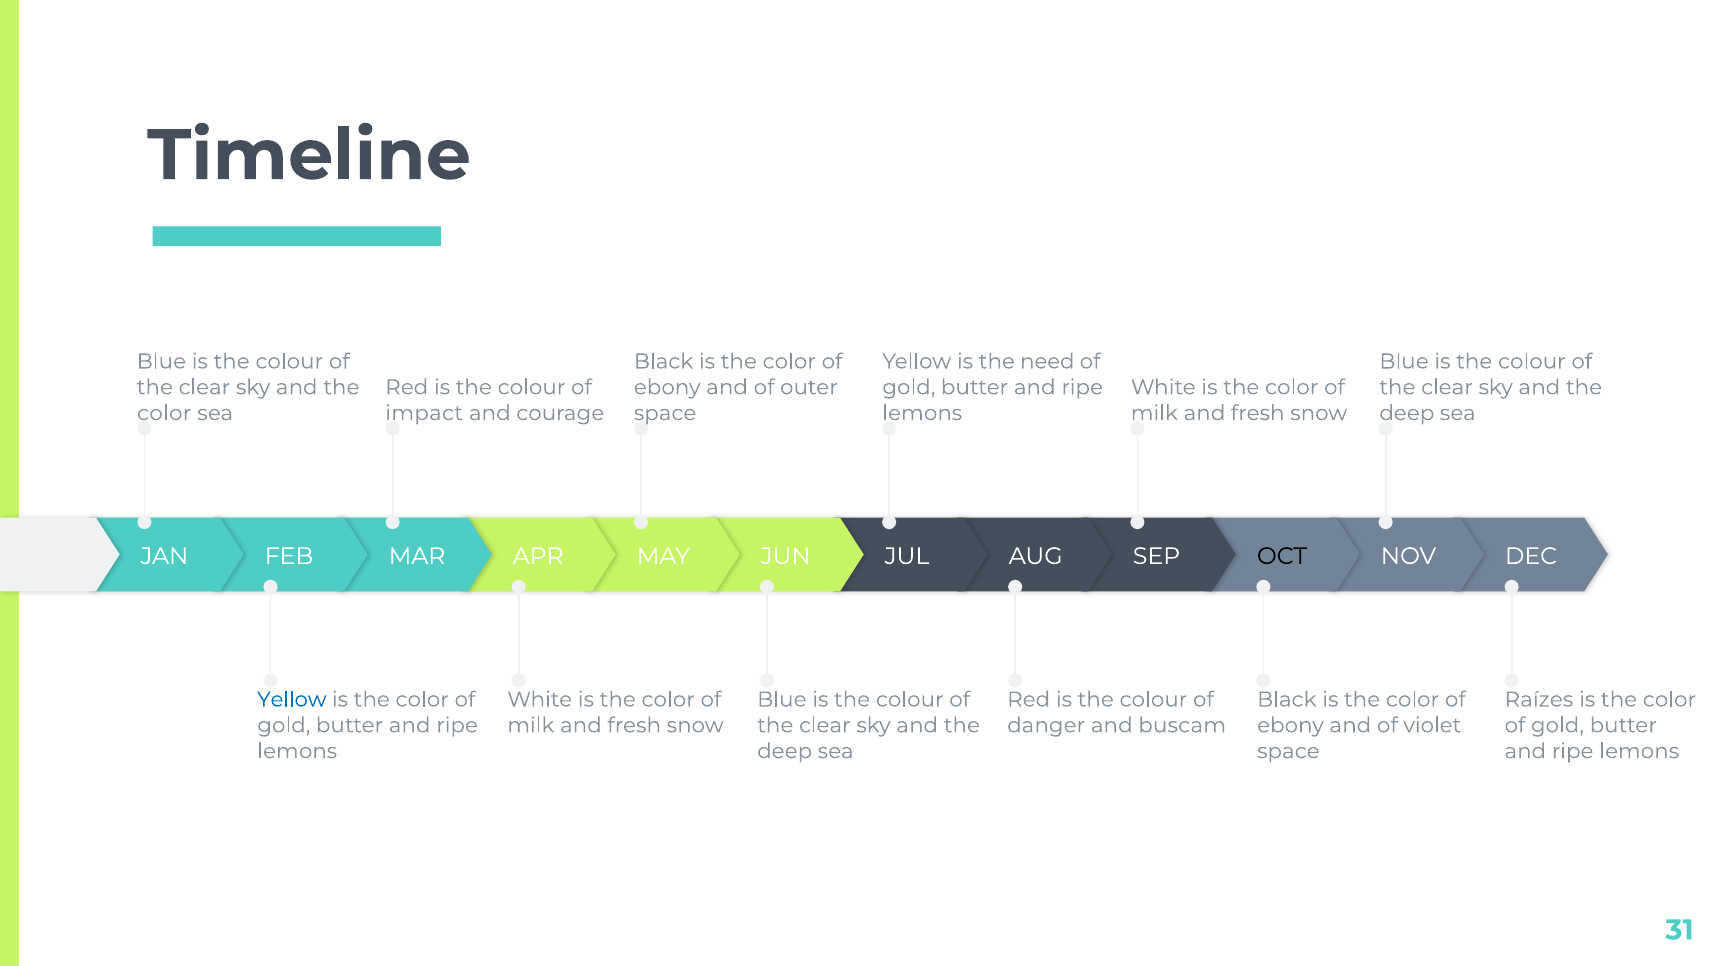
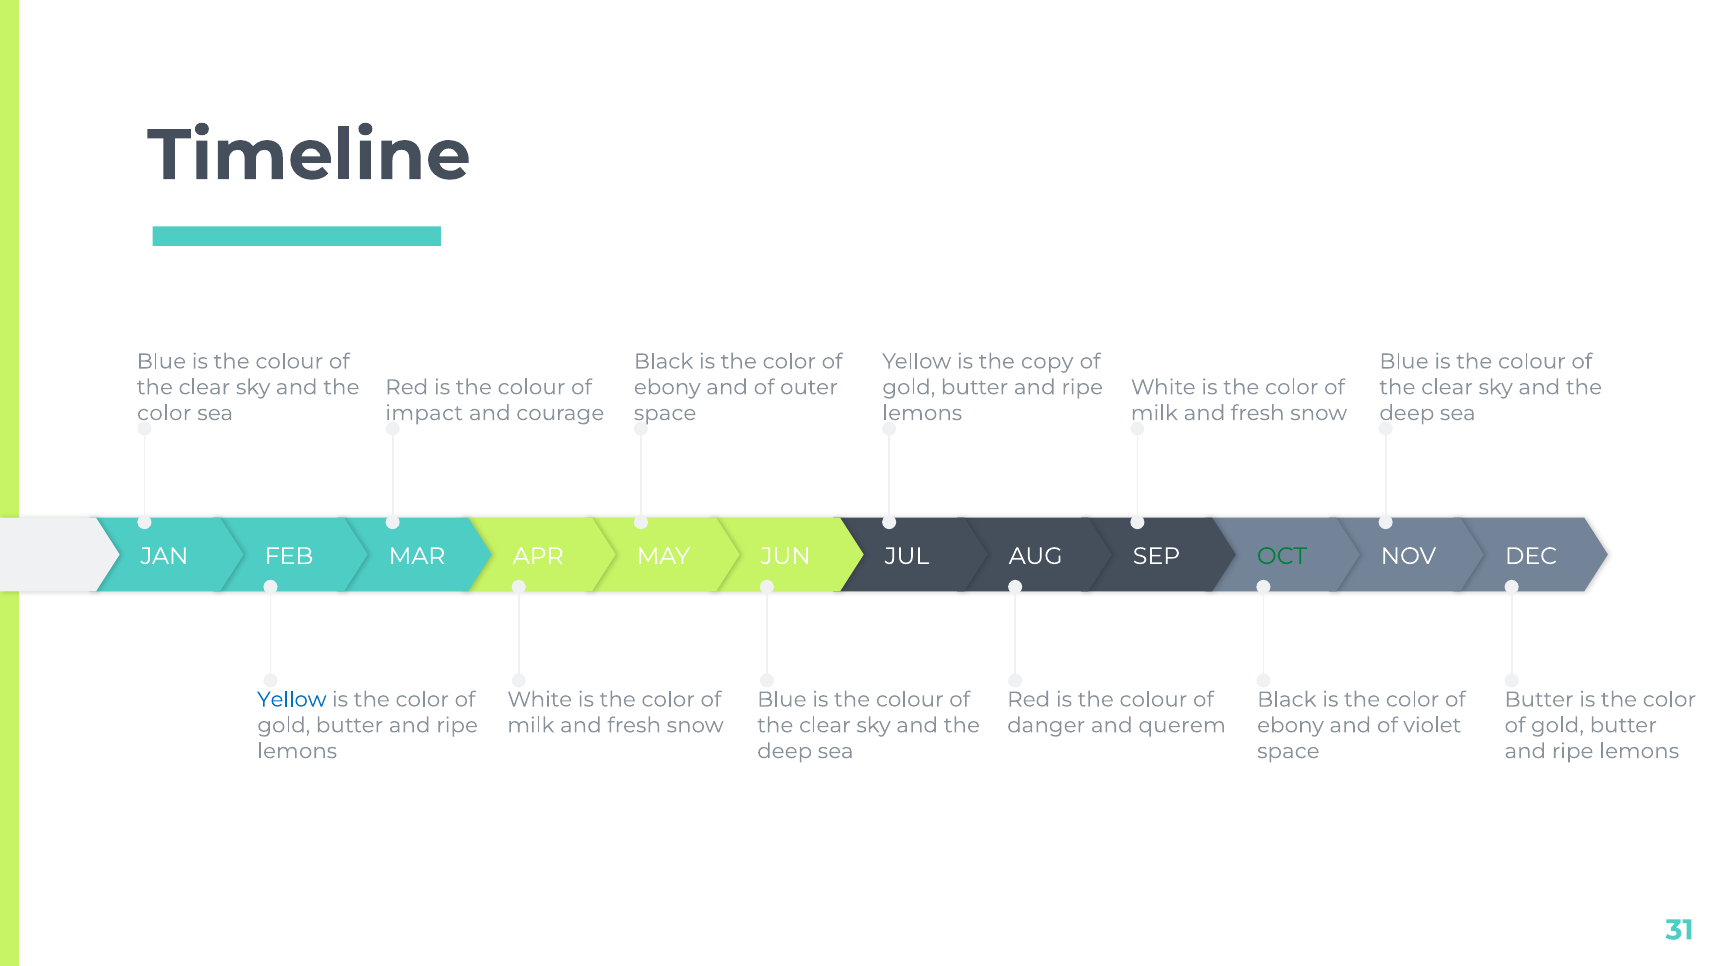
need: need -> copy
OCT colour: black -> green
Raízes at (1539, 700): Raízes -> Butter
buscam: buscam -> querem
